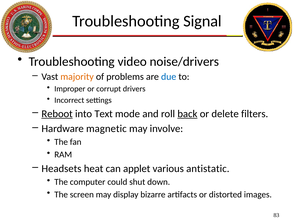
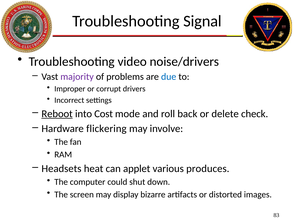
majority colour: orange -> purple
Text: Text -> Cost
back underline: present -> none
filters: filters -> check
magnetic: magnetic -> flickering
antistatic: antistatic -> produces
